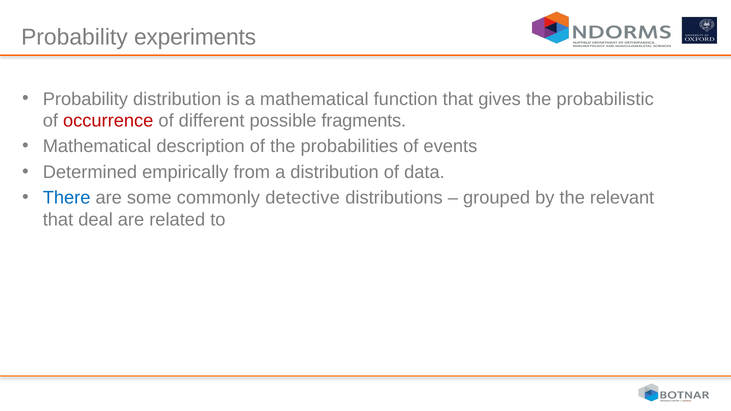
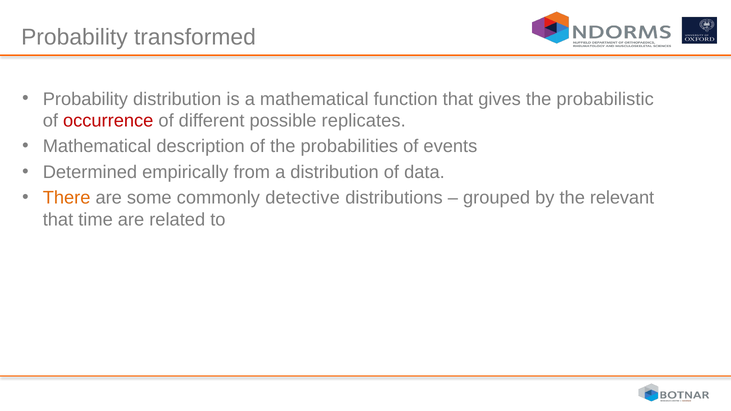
experiments: experiments -> transformed
fragments: fragments -> replicates
There colour: blue -> orange
deal: deal -> time
